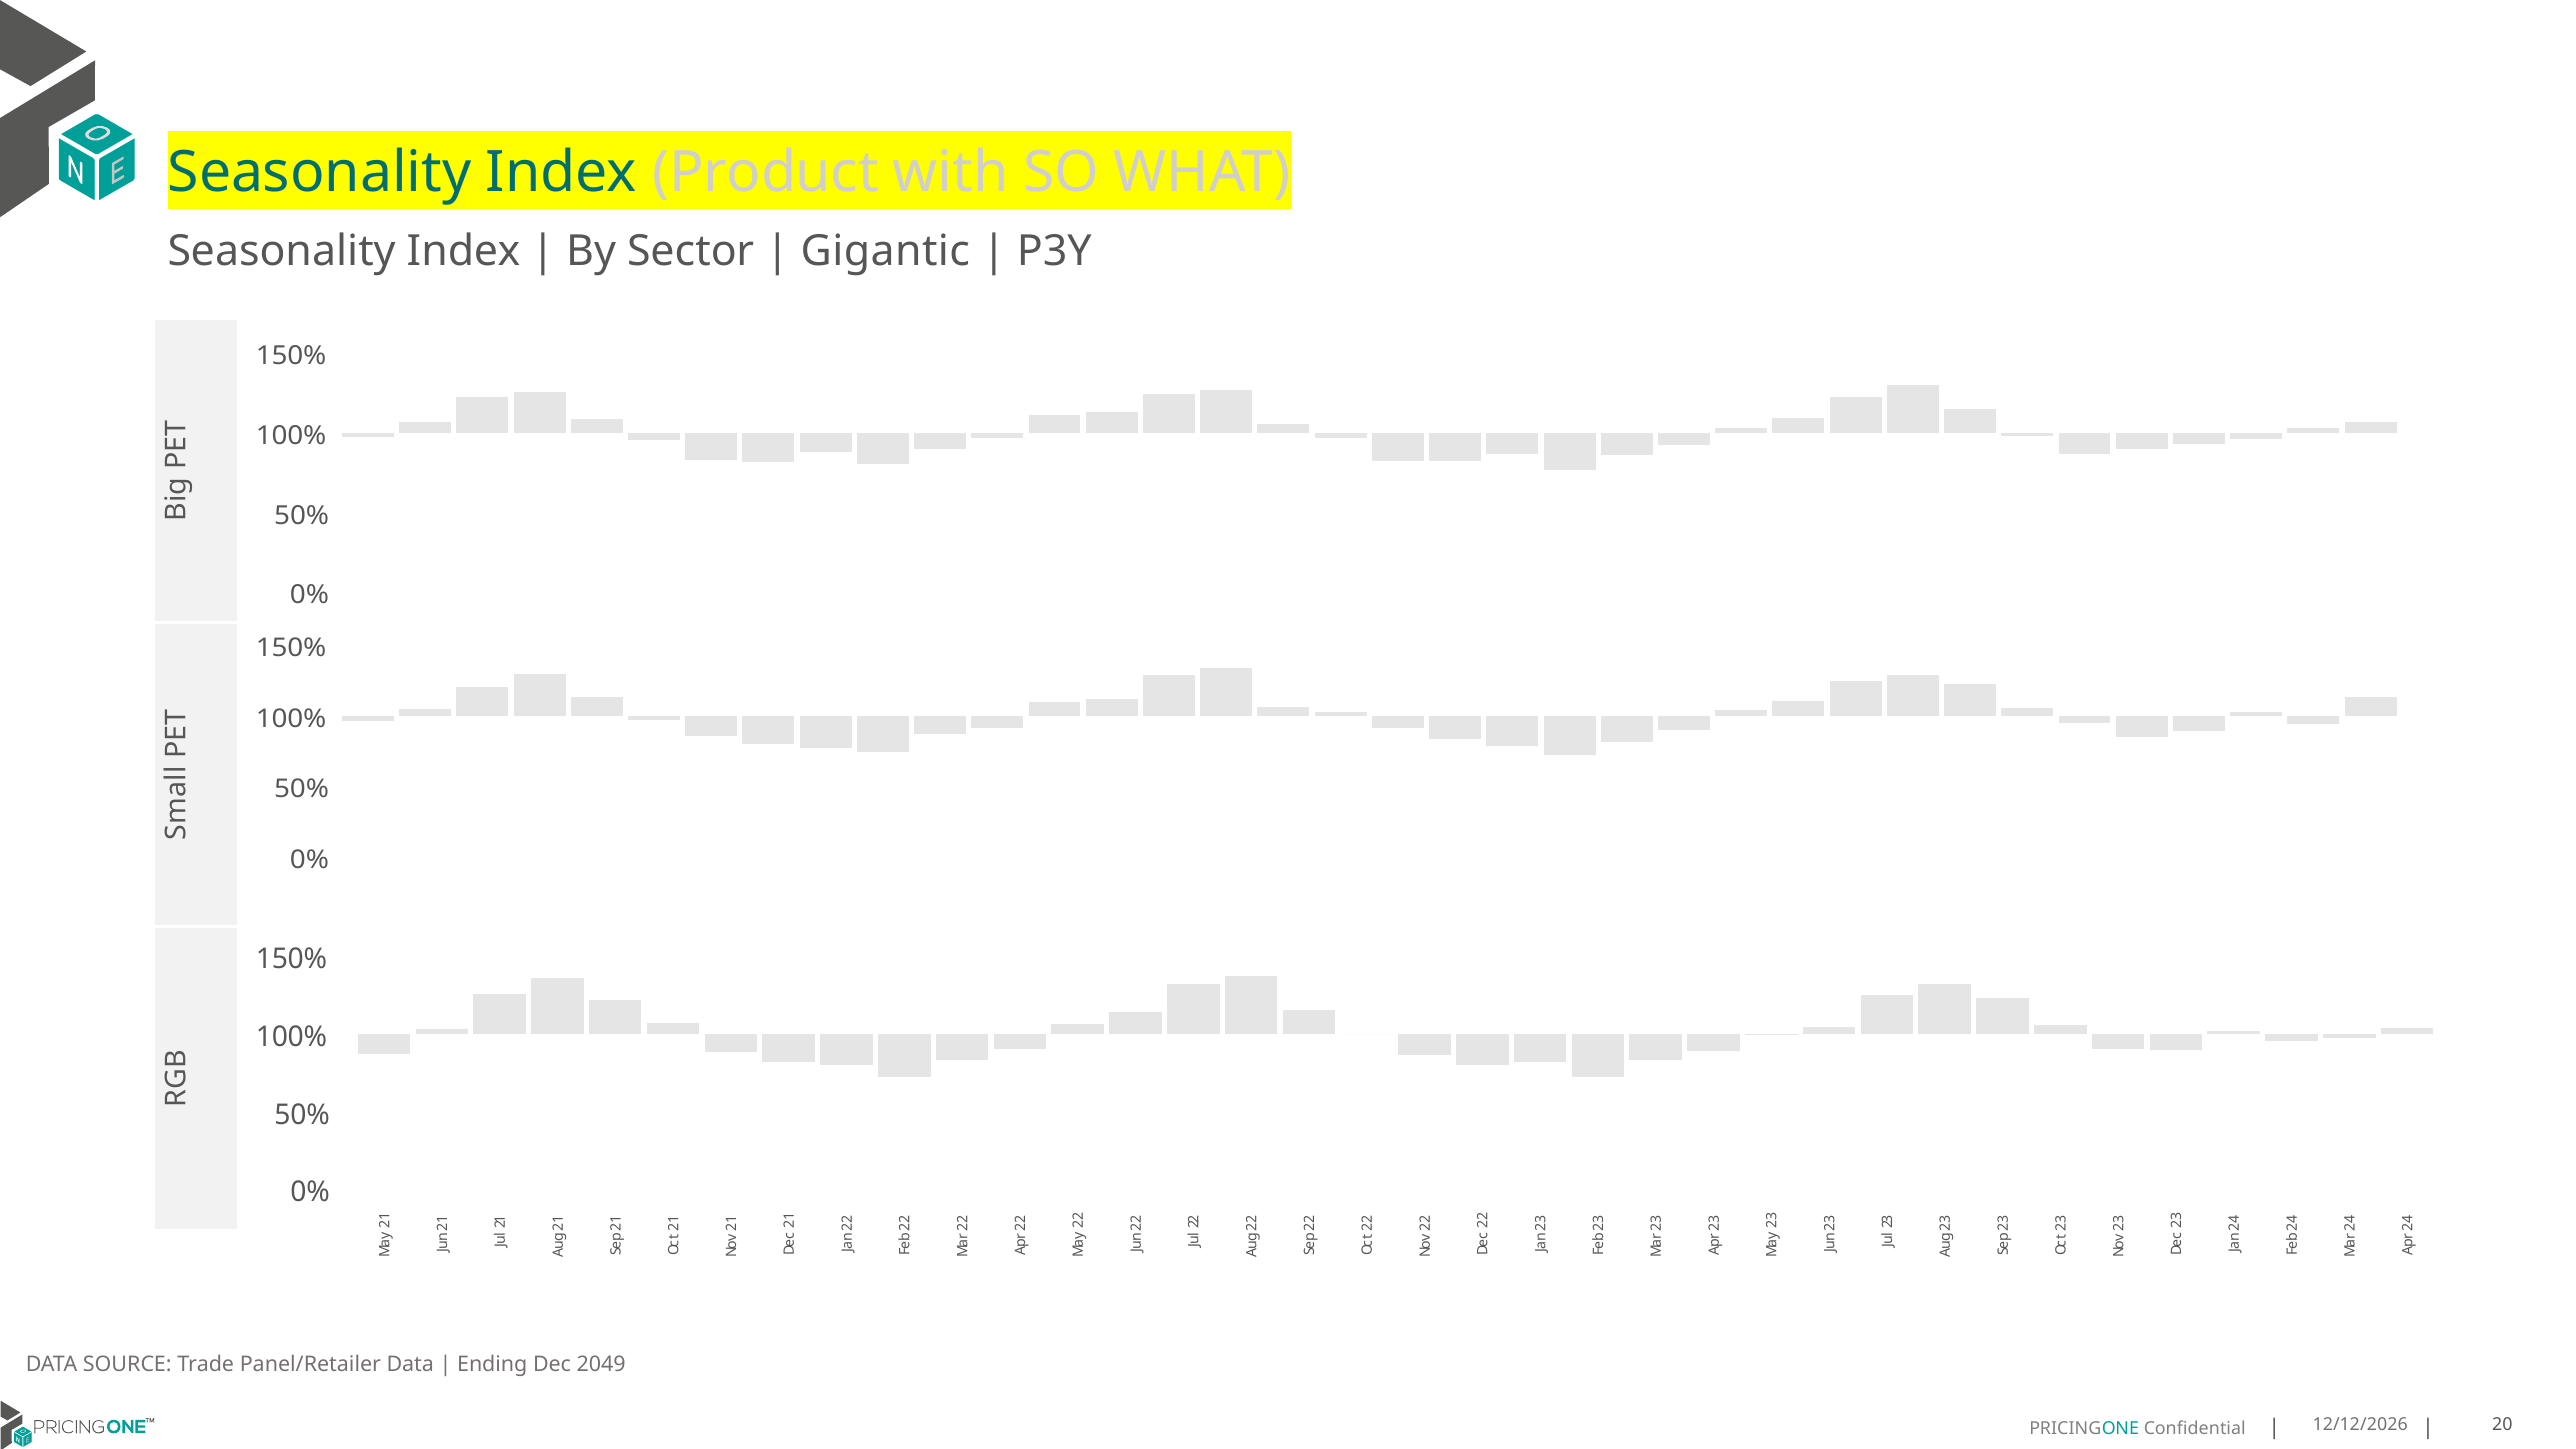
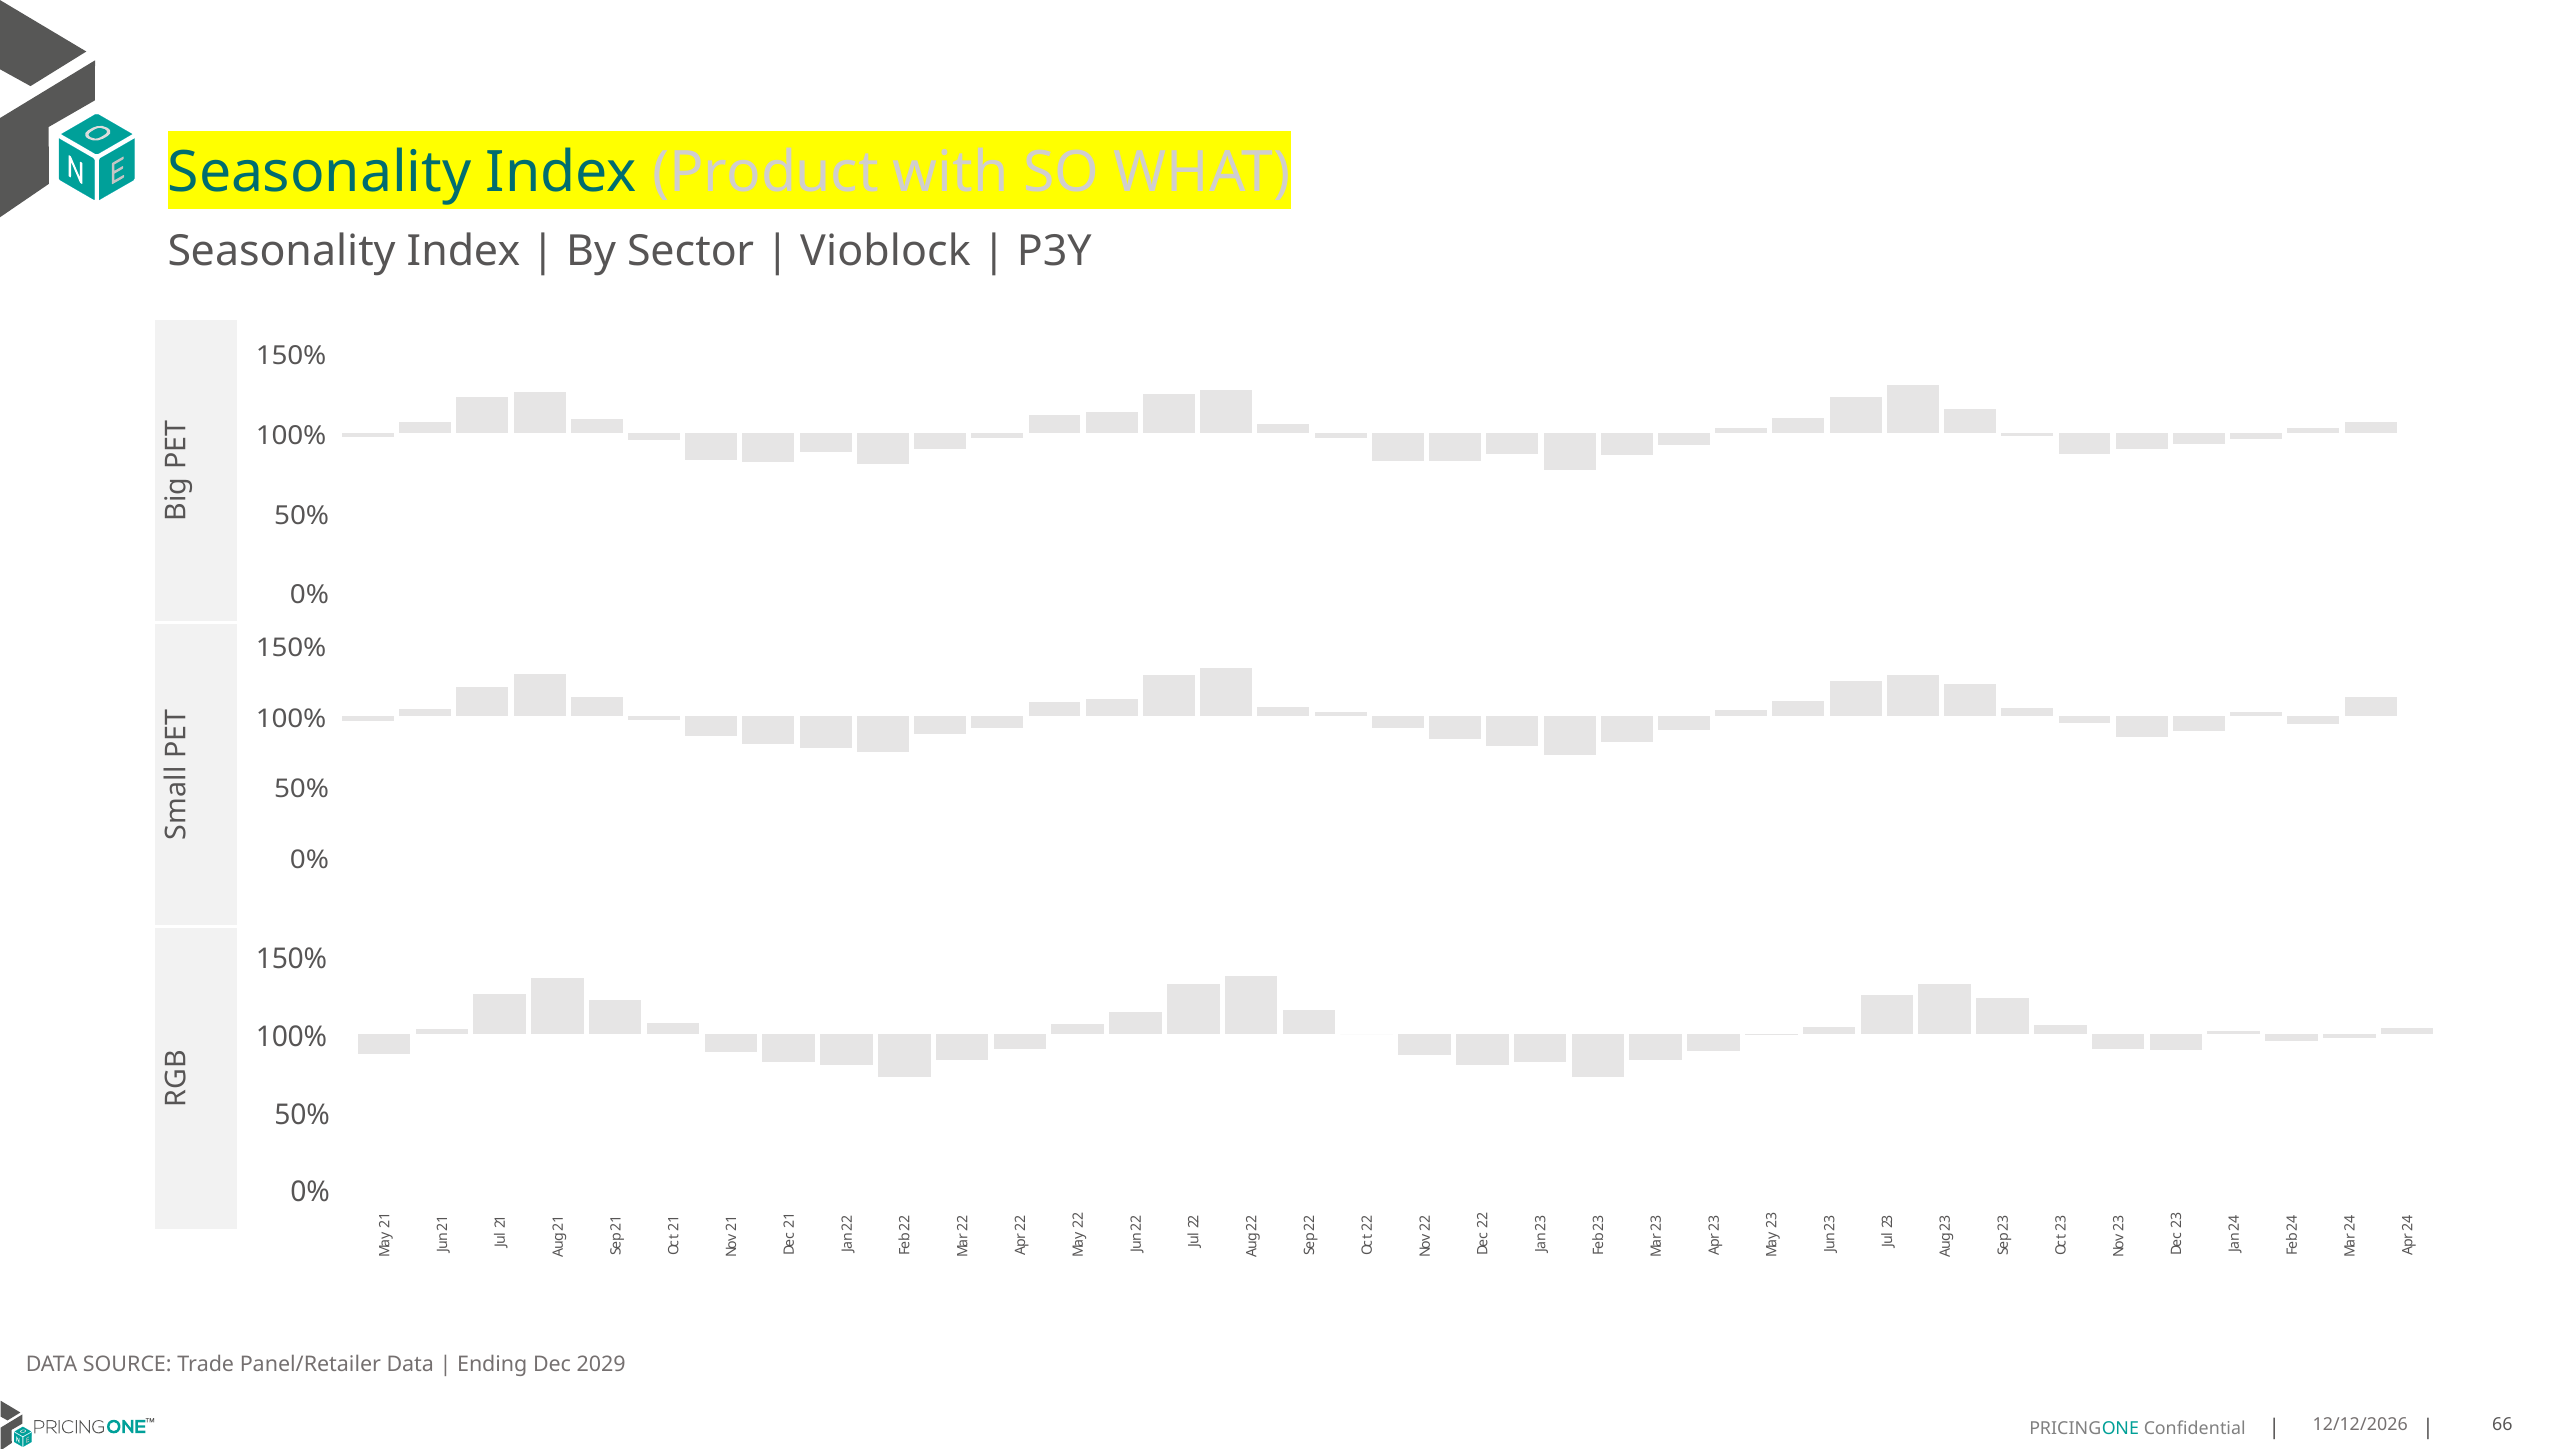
Gigantic: Gigantic -> Vioblock
2049: 2049 -> 2029
20: 20 -> 66
